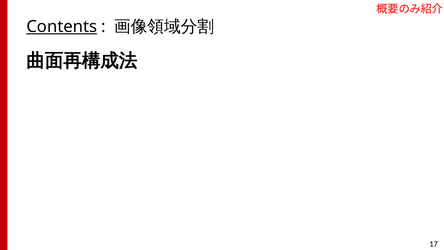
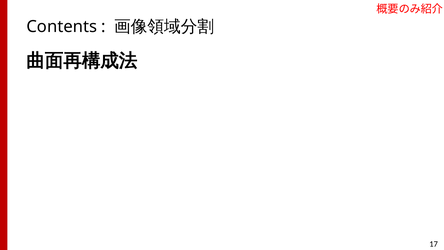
Contents underline: present -> none
